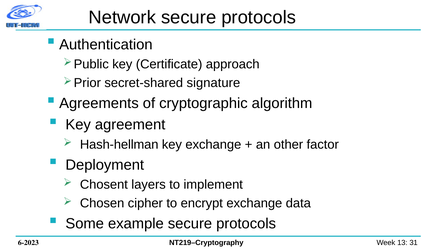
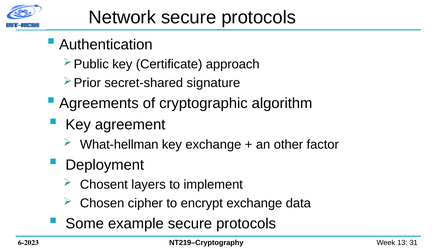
Hash-hellman: Hash-hellman -> What-hellman
